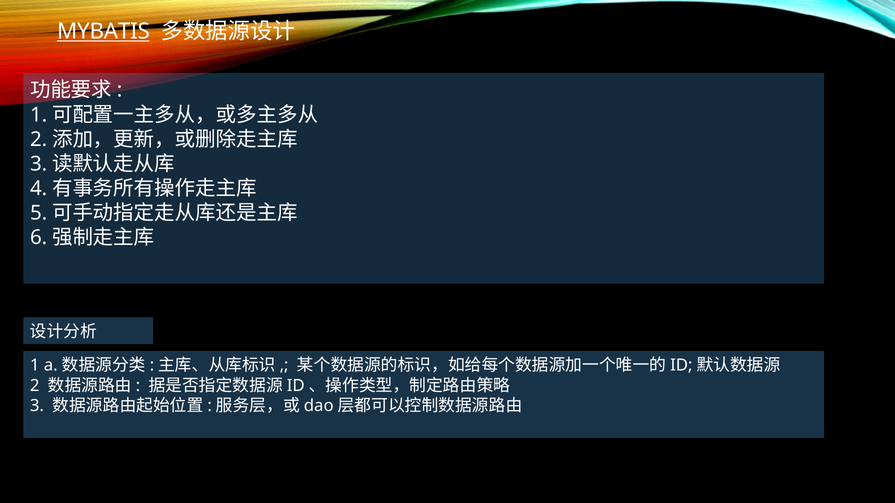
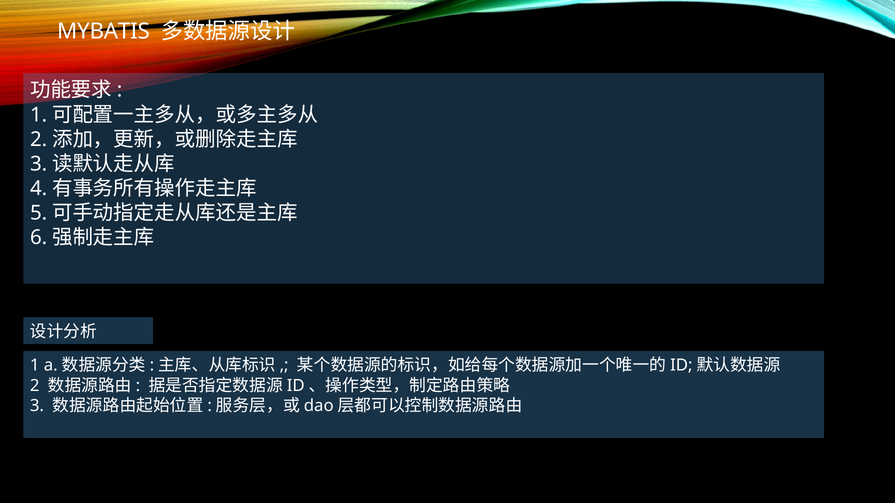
MYBATIS underline: present -> none
